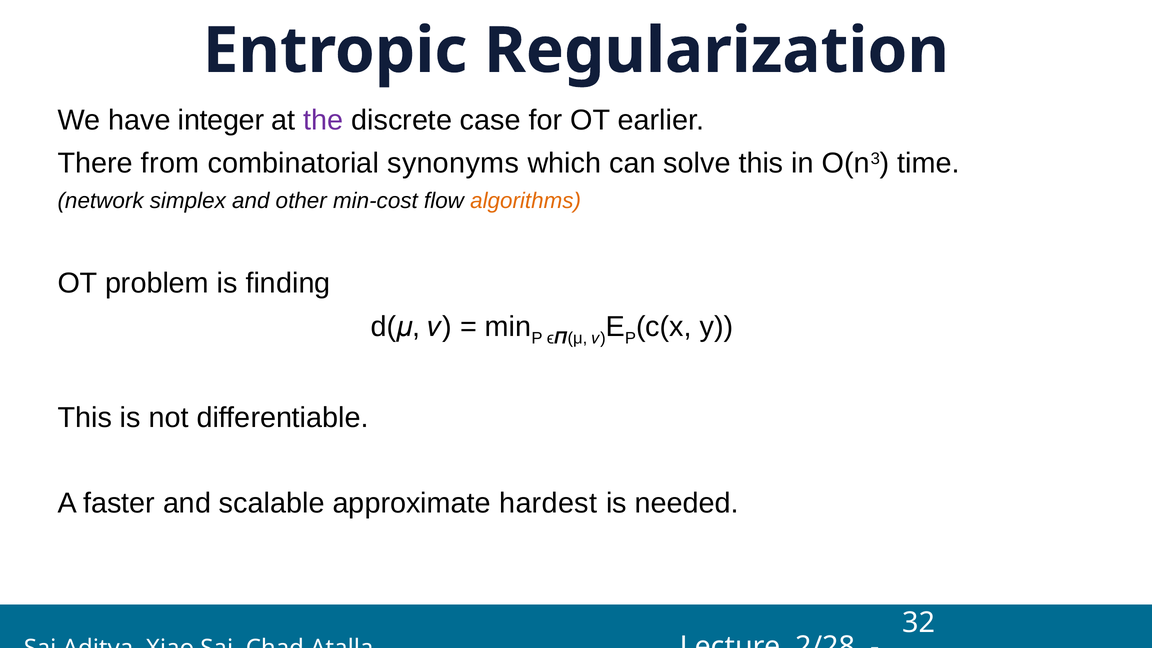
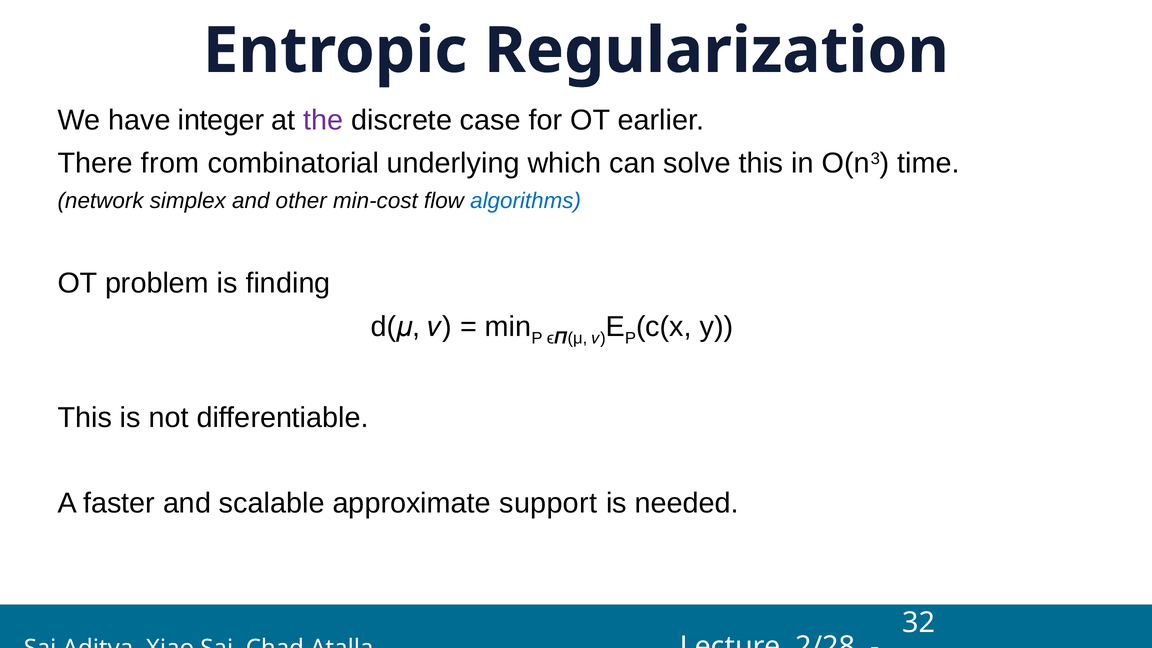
synonyms: synonyms -> underlying
algorithms colour: orange -> blue
hardest: hardest -> support
